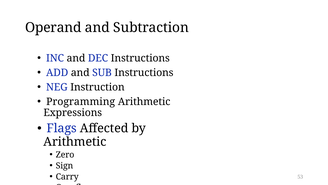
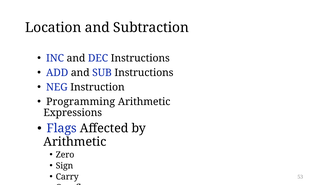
Operand: Operand -> Location
